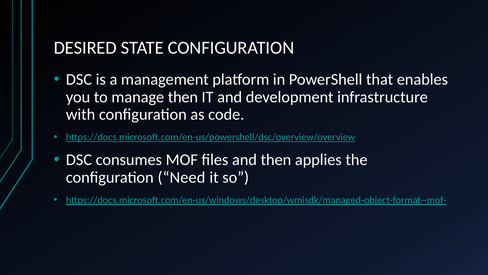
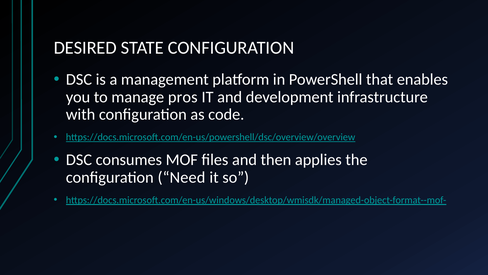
manage then: then -> pros
